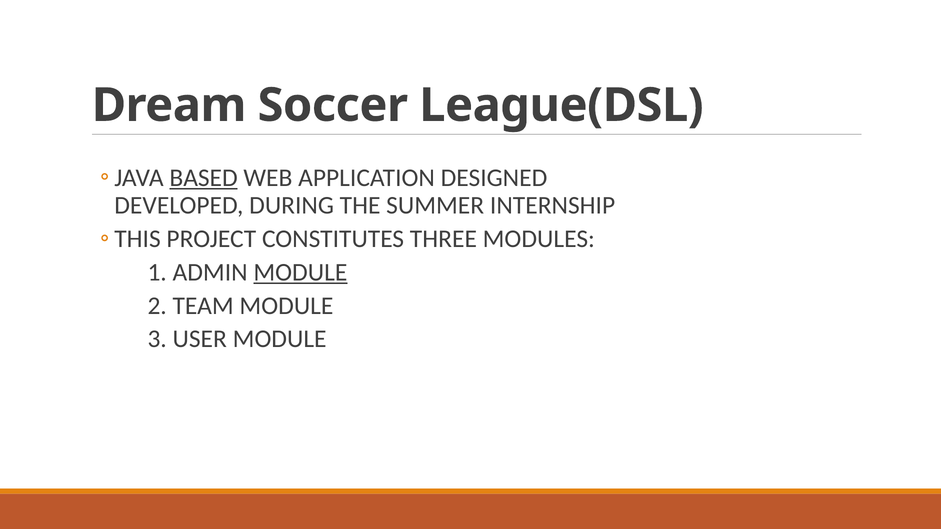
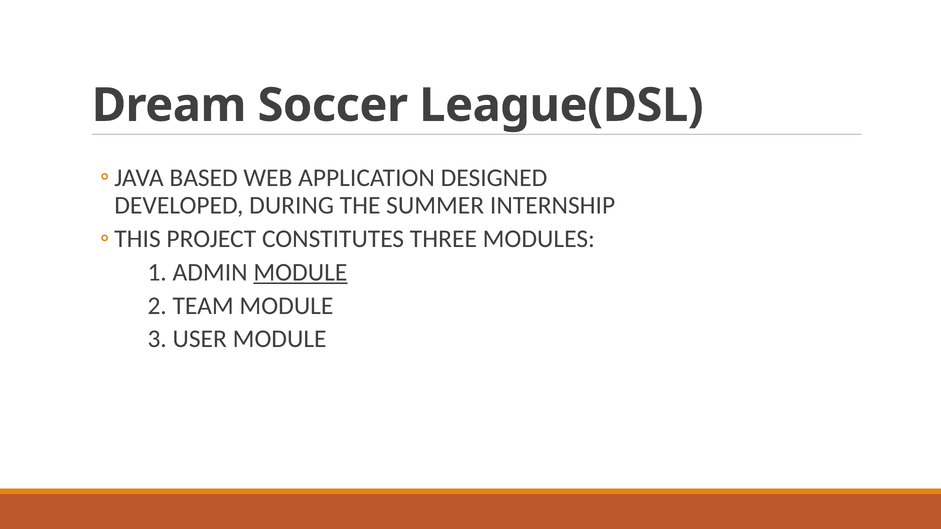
BASED underline: present -> none
